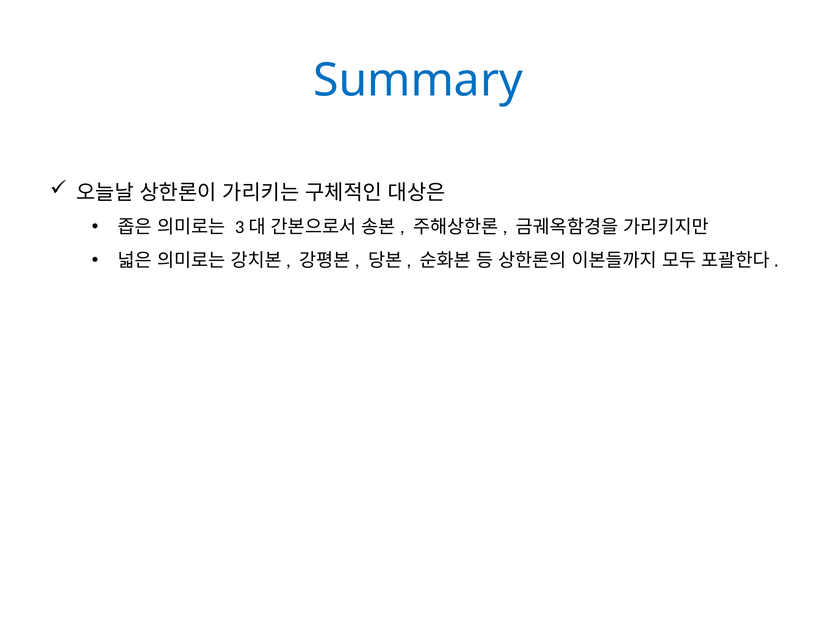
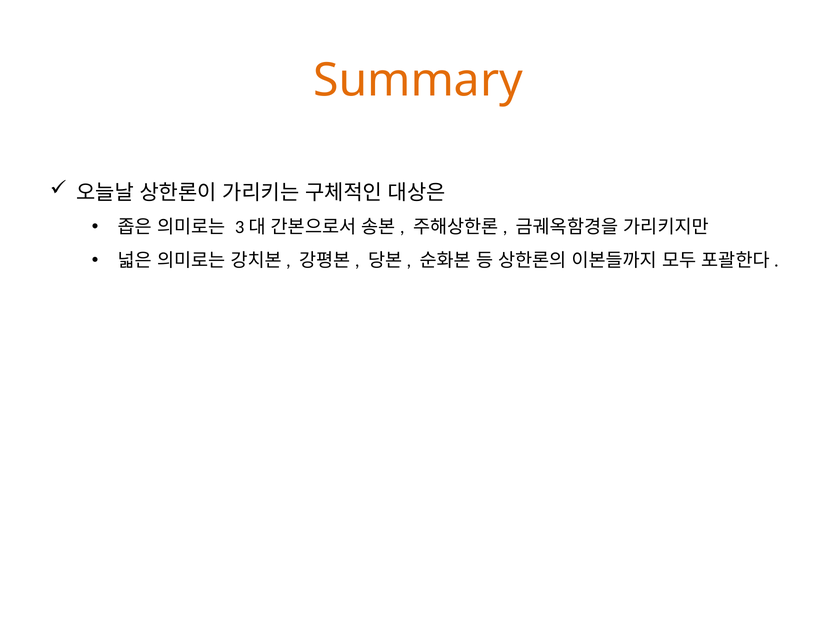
Summary colour: blue -> orange
